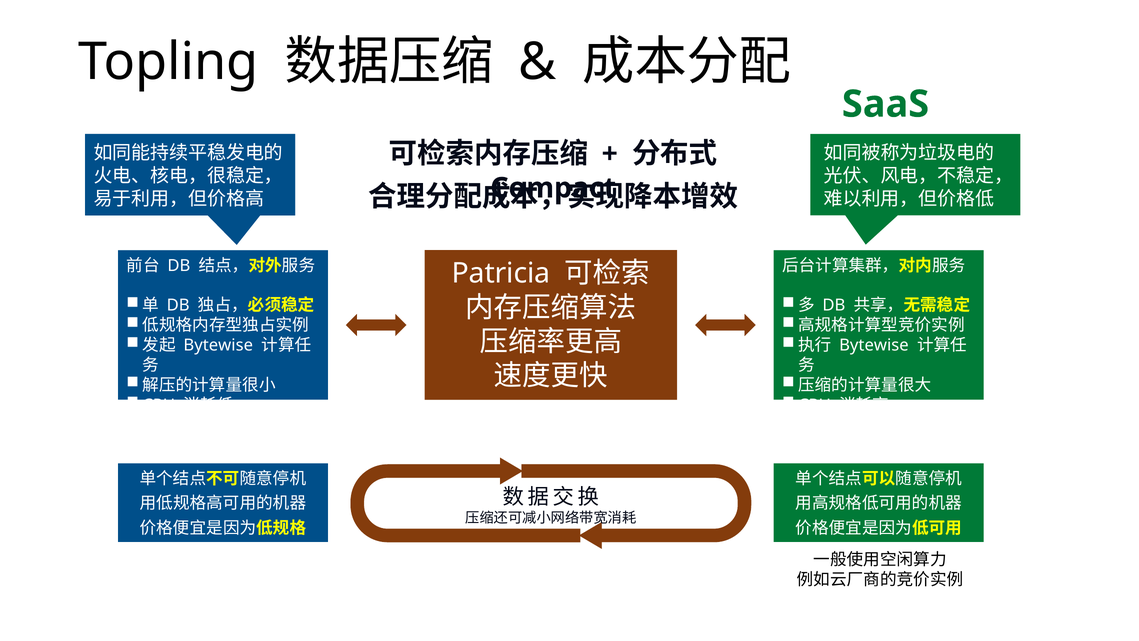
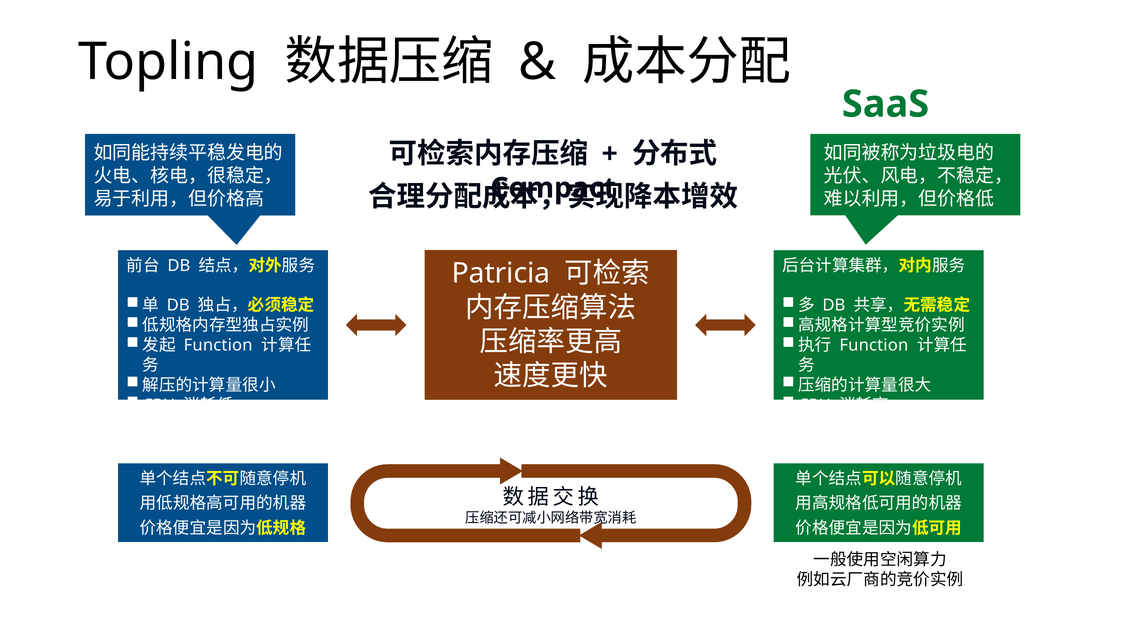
Bytewise at (218, 345): Bytewise -> Function
Bytewise at (874, 345): Bytewise -> Function
